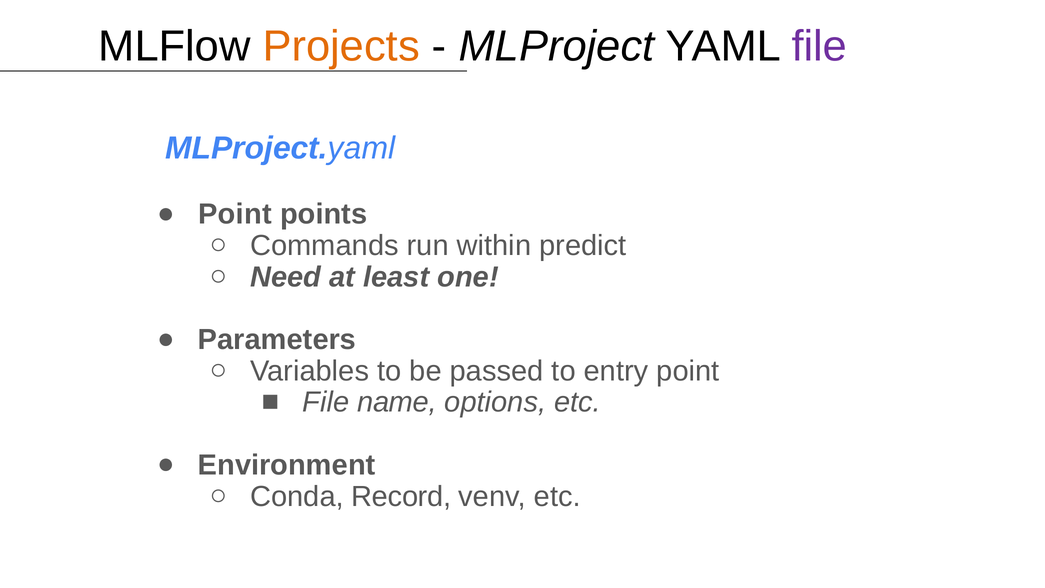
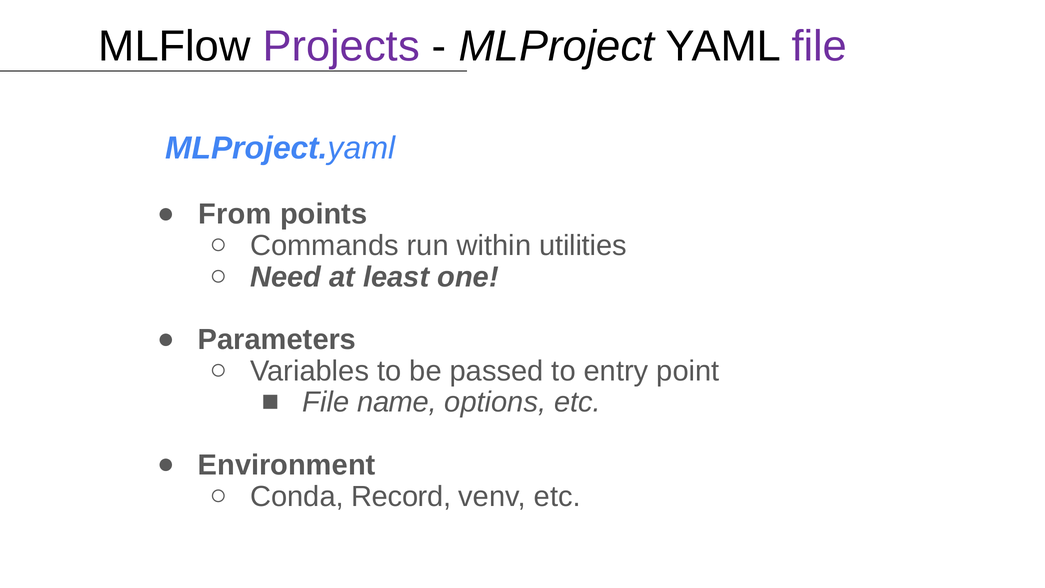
Projects colour: orange -> purple
Point at (235, 214): Point -> From
predict: predict -> utilities
